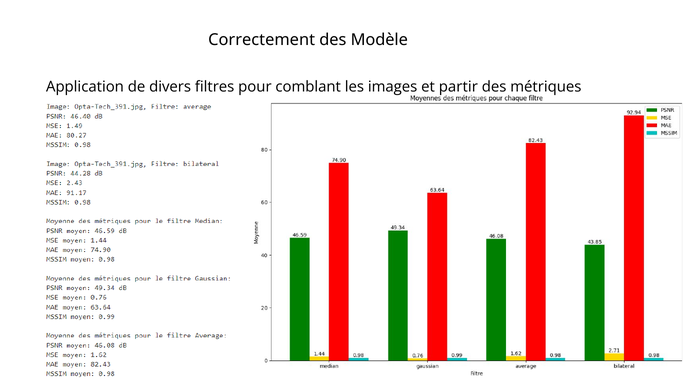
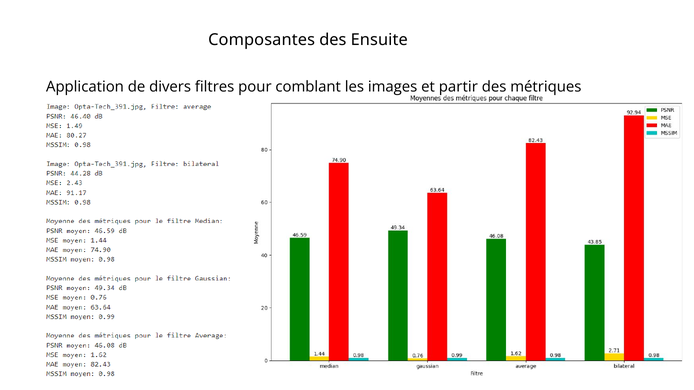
Correctement: Correctement -> Composantes
Modèle: Modèle -> Ensuite
